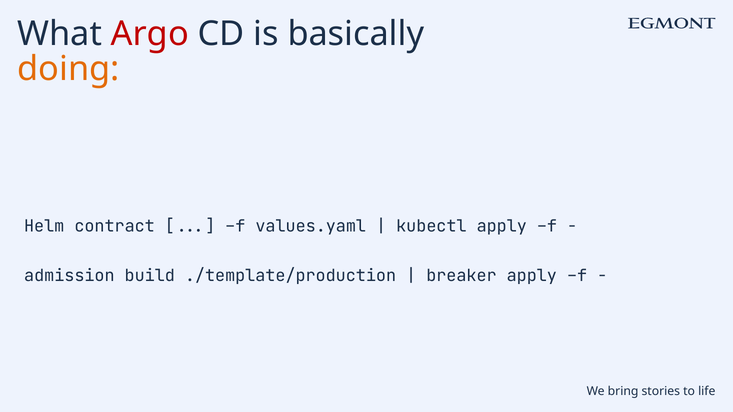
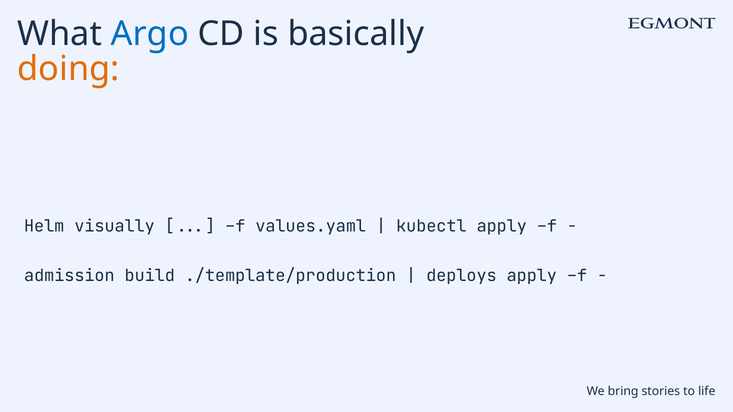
Argo colour: red -> blue
contract: contract -> visually
breaker: breaker -> deploys
